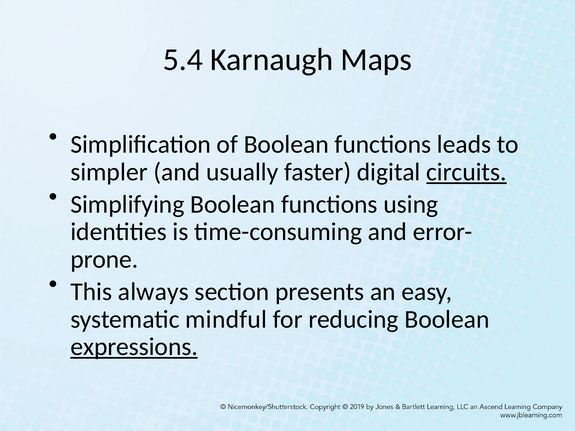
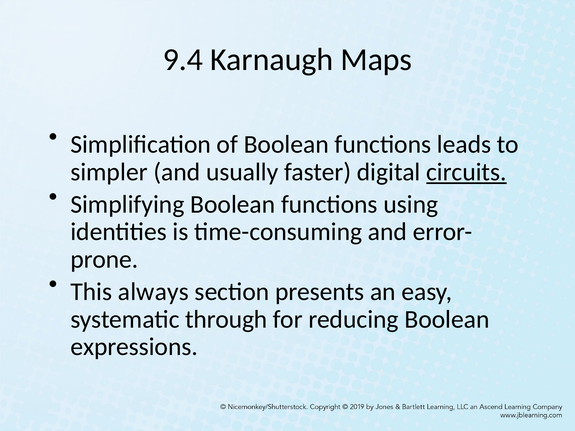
5.4: 5.4 -> 9.4
mindful: mindful -> through
expressions underline: present -> none
